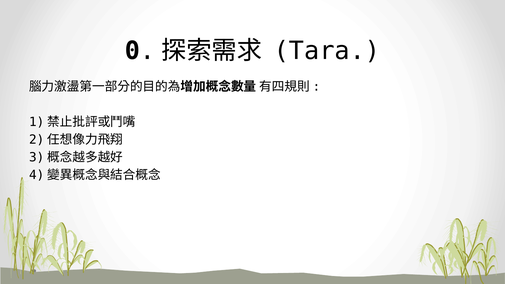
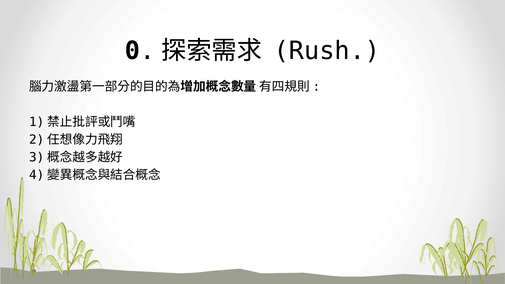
Tara: Tara -> Rush
